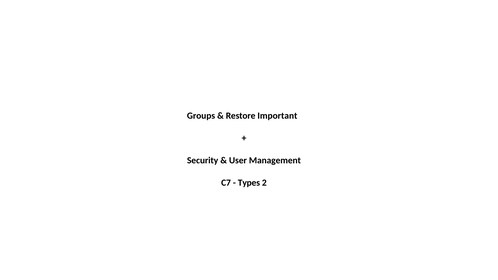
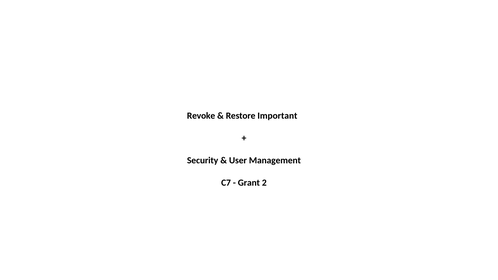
Groups: Groups -> Revoke
Types: Types -> Grant
